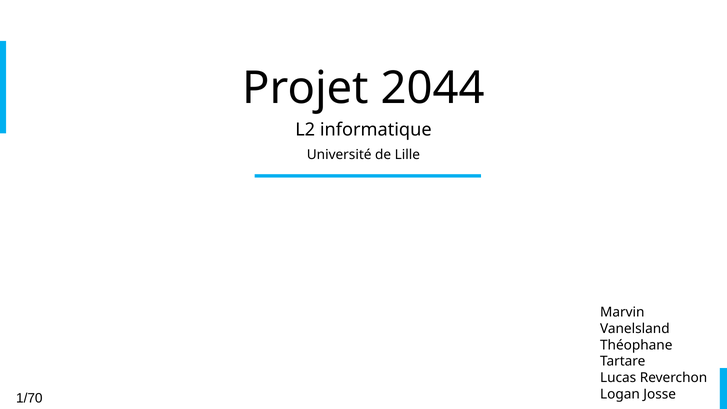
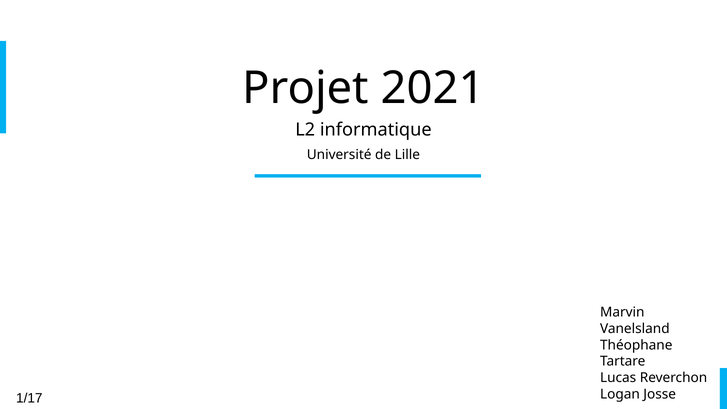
2044: 2044 -> 2021
1/70: 1/70 -> 1/17
